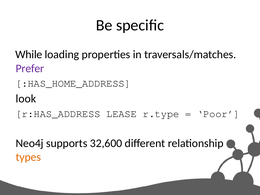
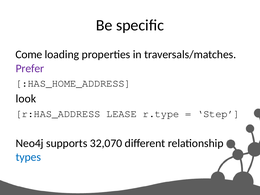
While: While -> Come
Poor: Poor -> Step
32,600: 32,600 -> 32,070
types colour: orange -> blue
